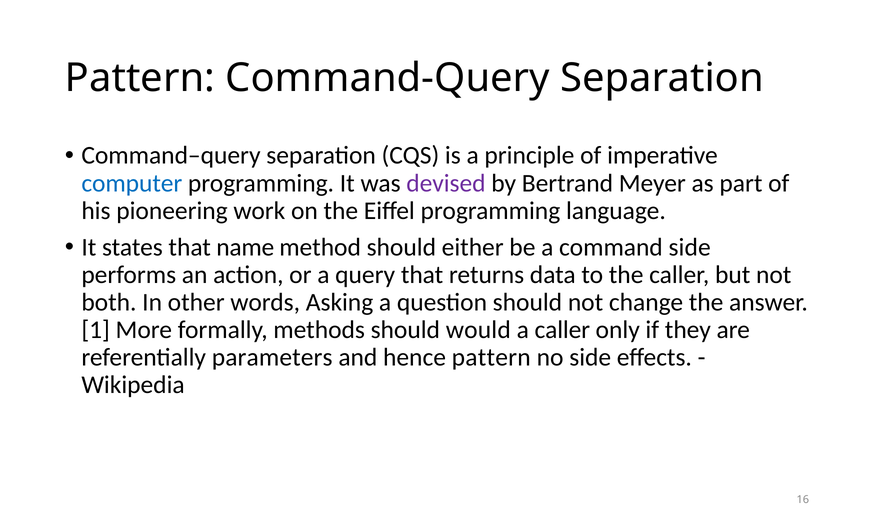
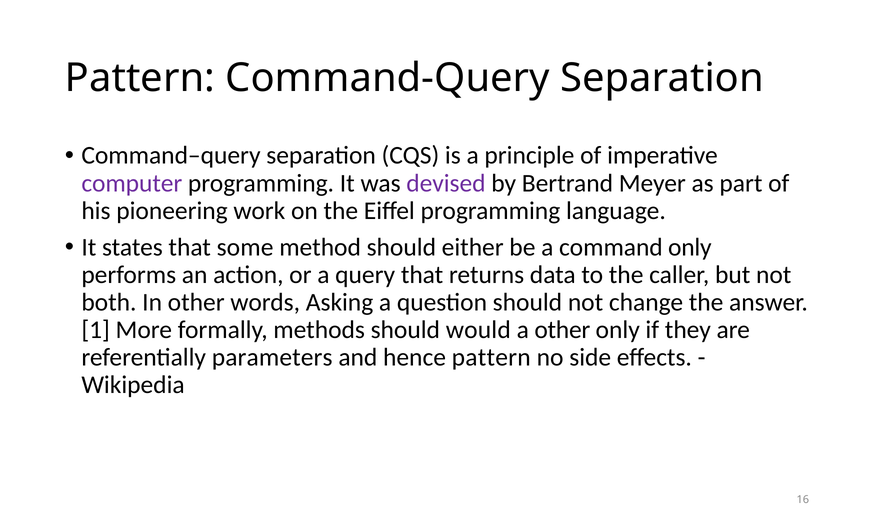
computer colour: blue -> purple
name: name -> some
command side: side -> only
a caller: caller -> other
